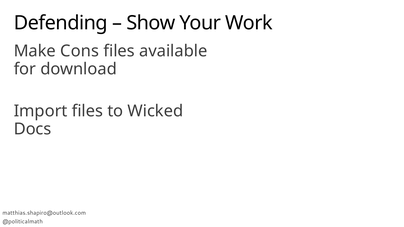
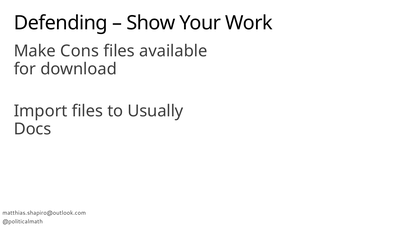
Wicked: Wicked -> Usually
